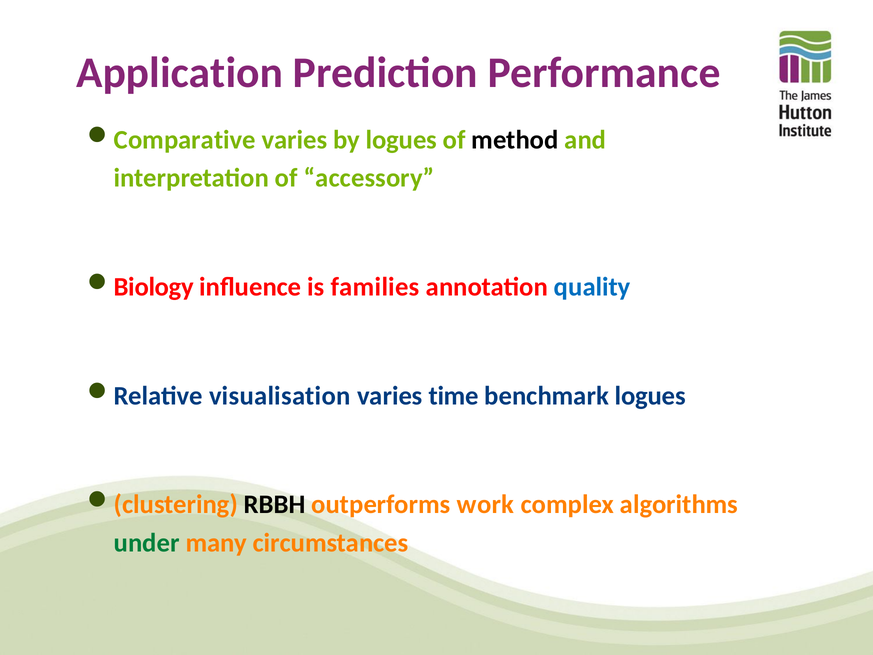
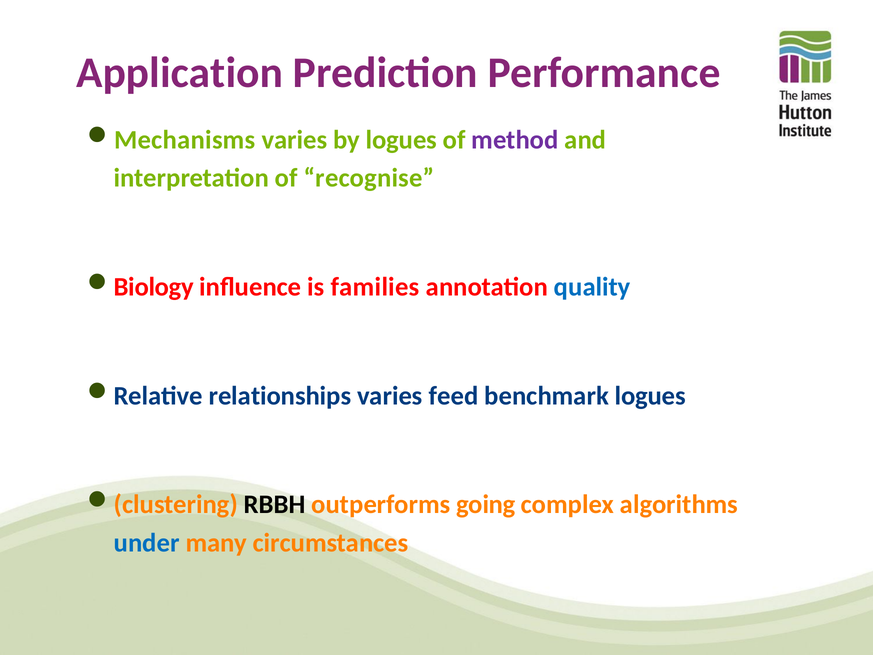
Comparative: Comparative -> Mechanisms
method colour: black -> purple
accessory: accessory -> recognise
visualisation: visualisation -> relationships
time: time -> feed
work: work -> going
under colour: green -> blue
